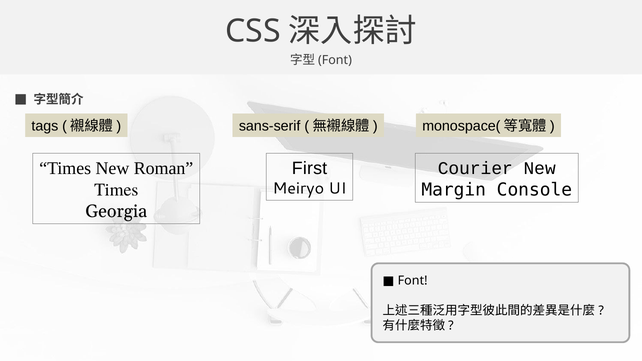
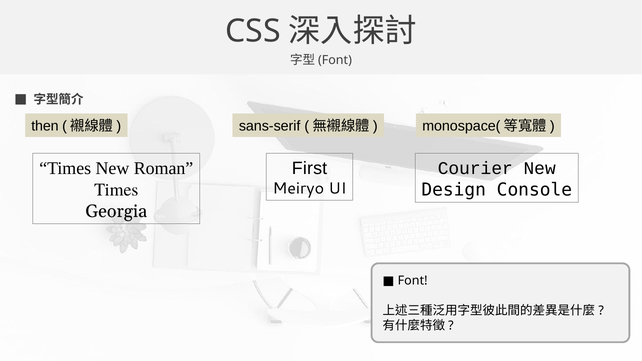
tags: tags -> then
Margin: Margin -> Design
